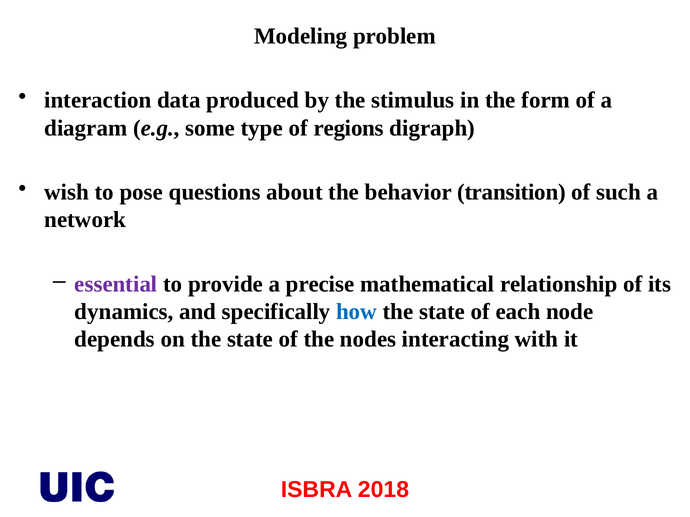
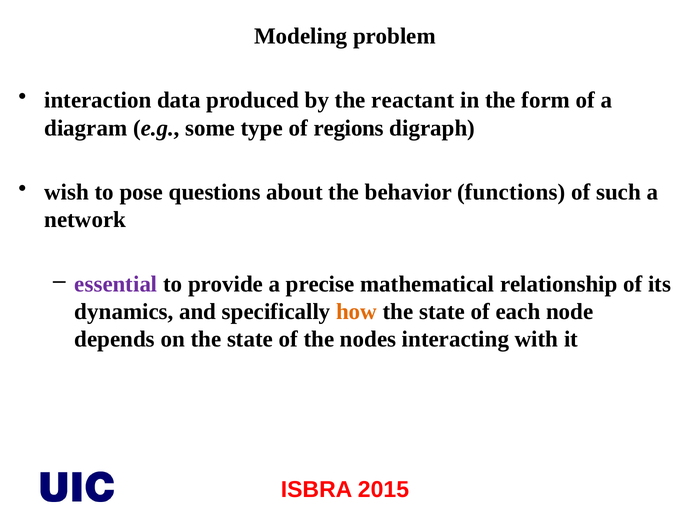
stimulus: stimulus -> reactant
transition: transition -> functions
how colour: blue -> orange
2018: 2018 -> 2015
